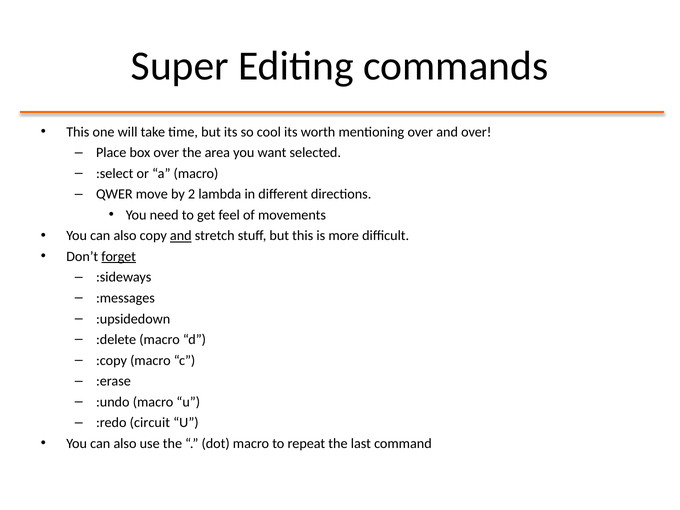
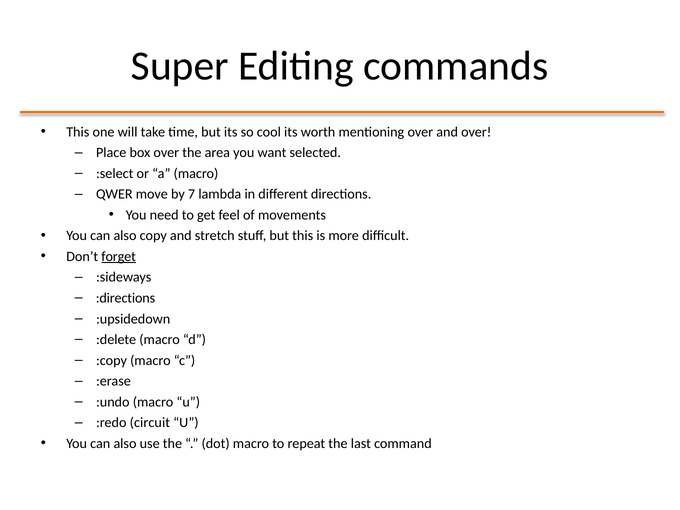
2: 2 -> 7
and at (181, 236) underline: present -> none
:messages: :messages -> :directions
